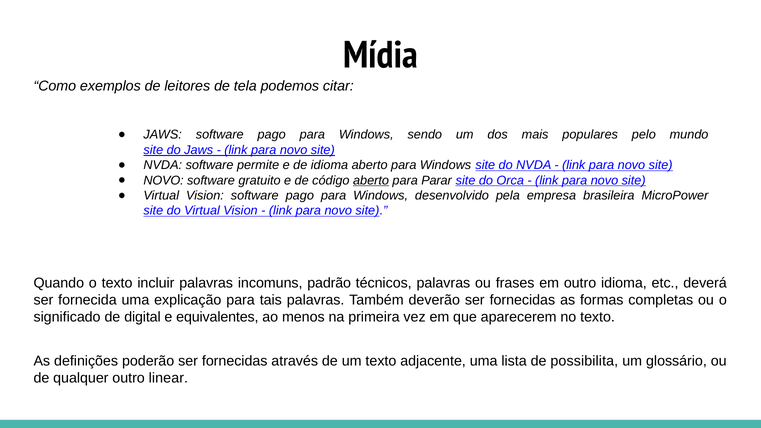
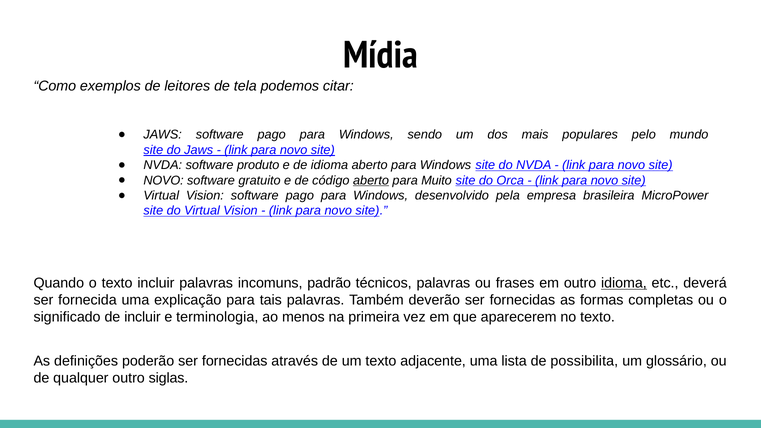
permite: permite -> produto
Parar: Parar -> Muito
idioma at (624, 283) underline: none -> present
de digital: digital -> incluir
equivalentes: equivalentes -> terminologia
linear: linear -> siglas
